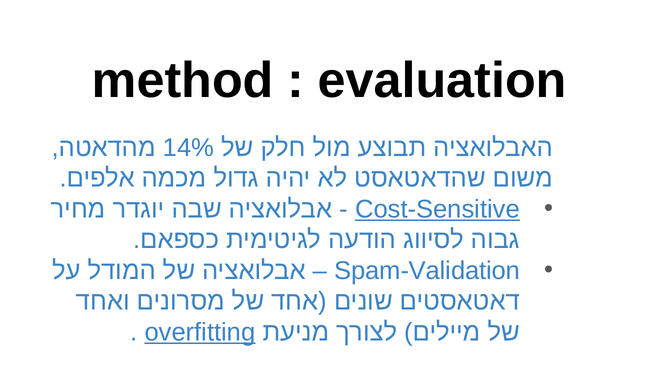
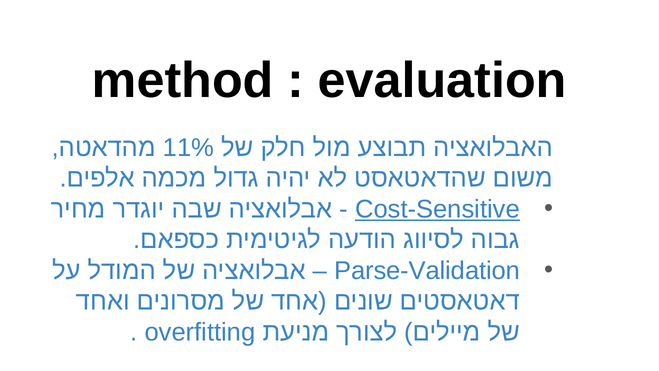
14%: 14% -> 11%
Spam-Validation: Spam-Validation -> Parse-Validation
overfitting underline: present -> none
